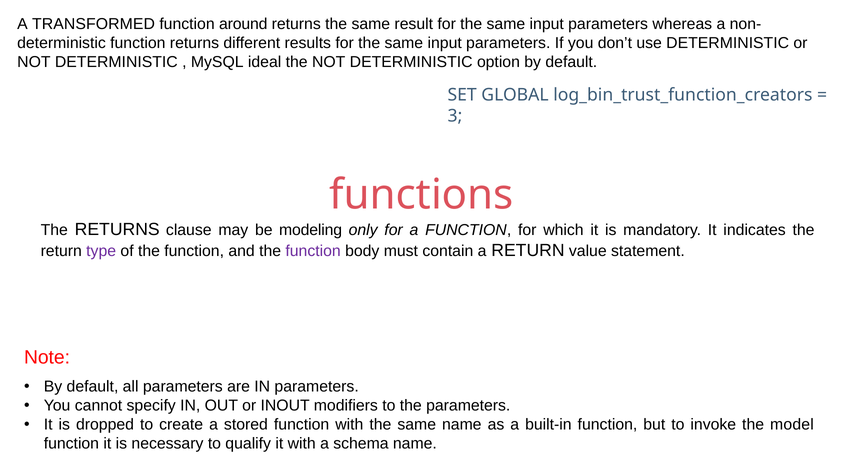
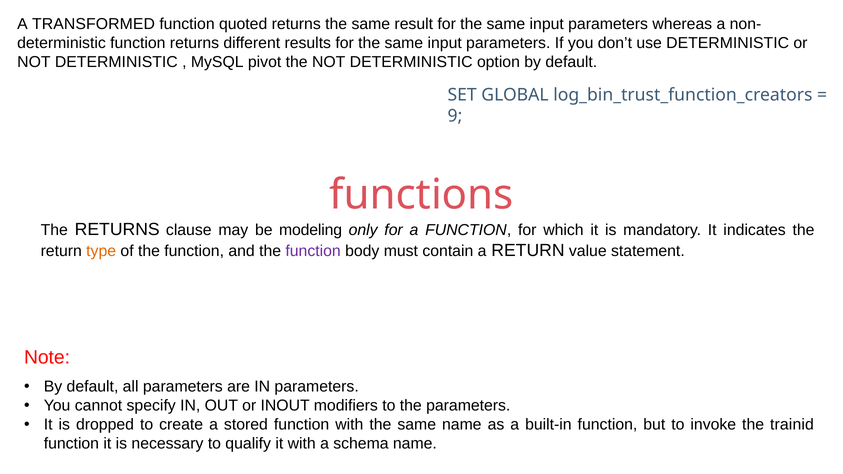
around: around -> quoted
ideal: ideal -> pivot
3: 3 -> 9
type colour: purple -> orange
model: model -> trainid
